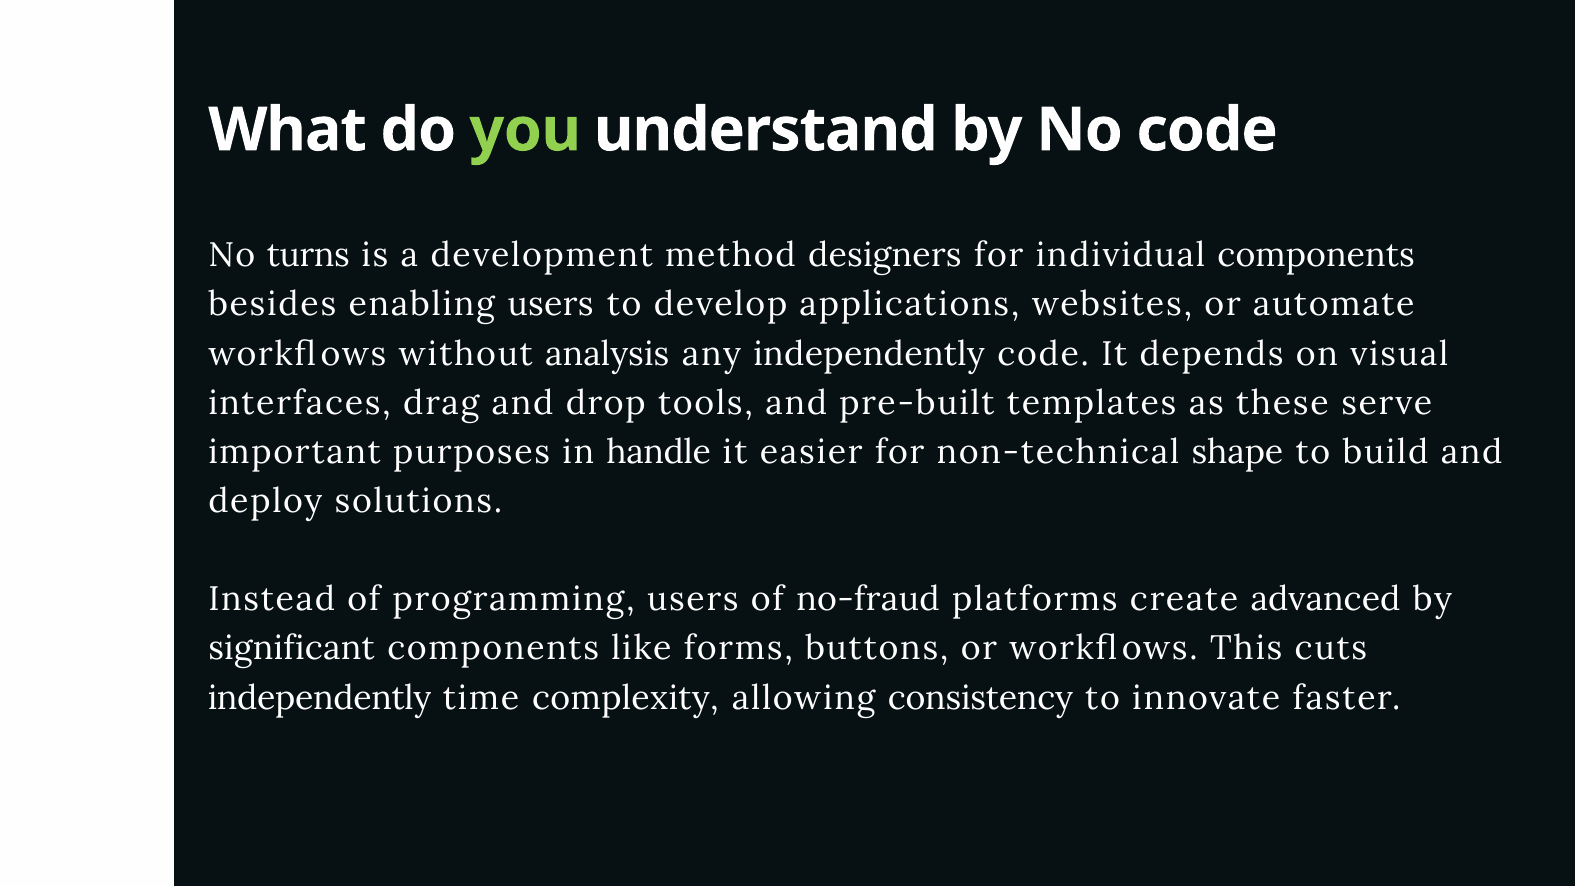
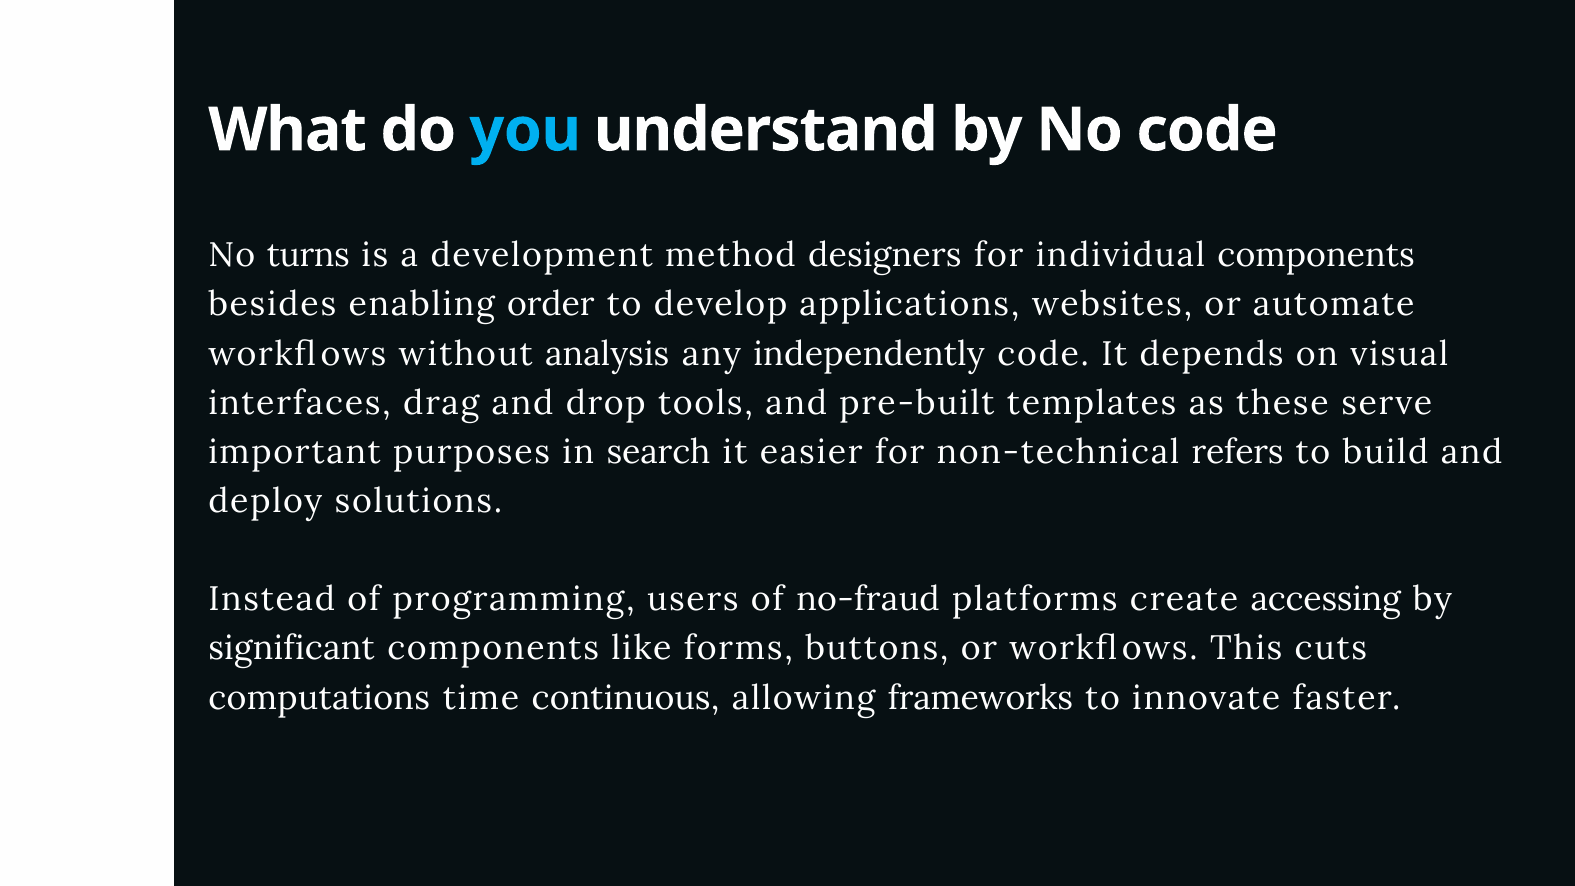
you colour: light green -> light blue
enabling users: users -> order
handle: handle -> search
shape: shape -> refers
advanced: advanced -> accessing
independently at (320, 698): independently -> computations
complexity: complexity -> continuous
consistency: consistency -> frameworks
